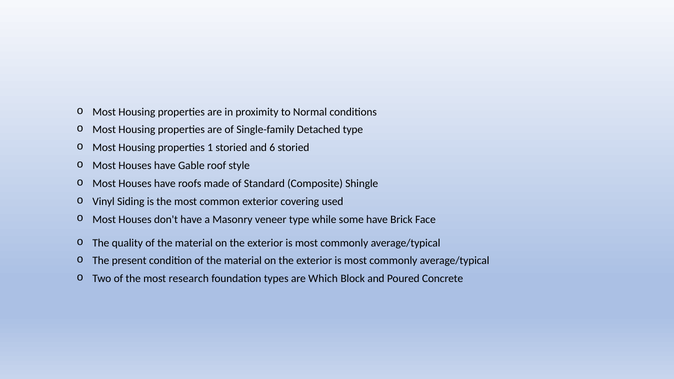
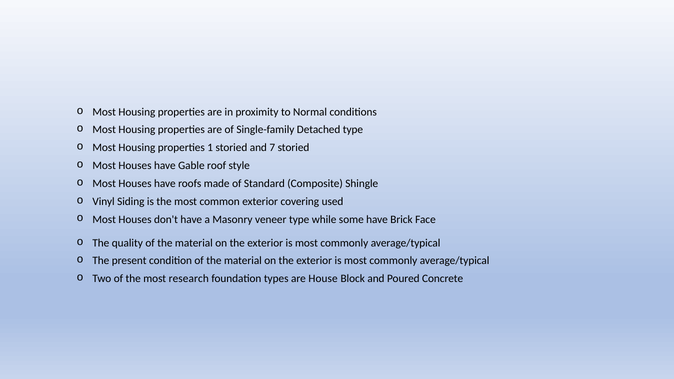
6: 6 -> 7
Which: Which -> House
